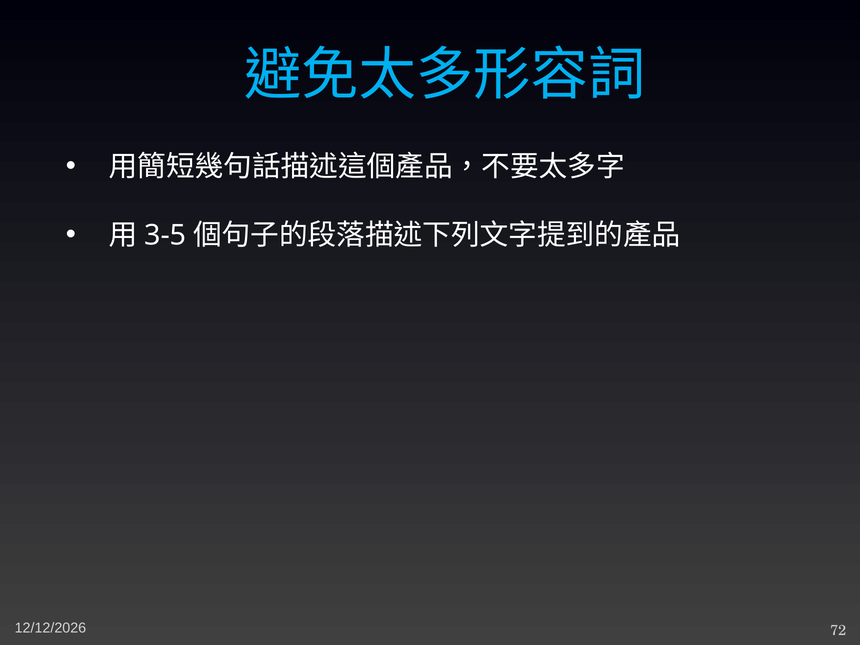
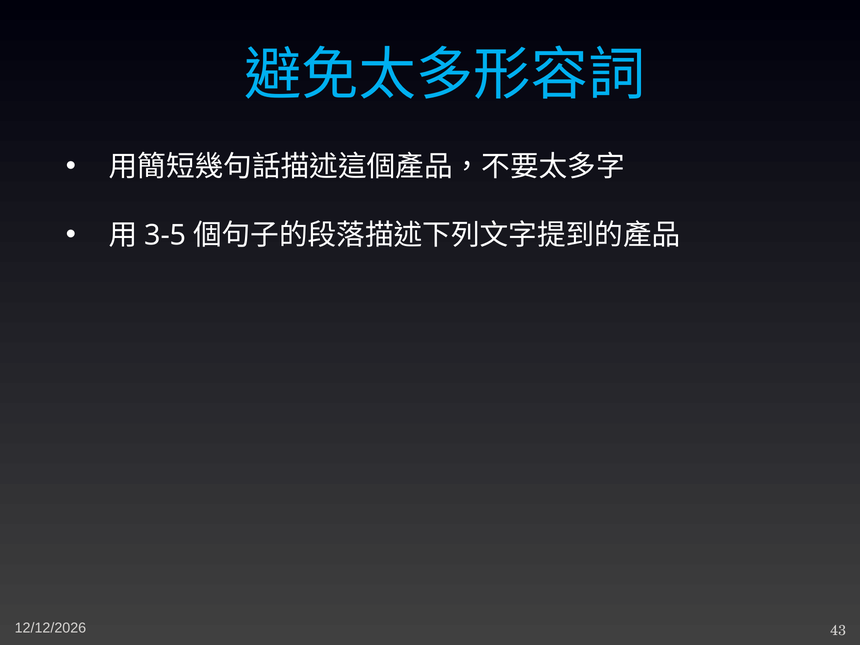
72: 72 -> 43
